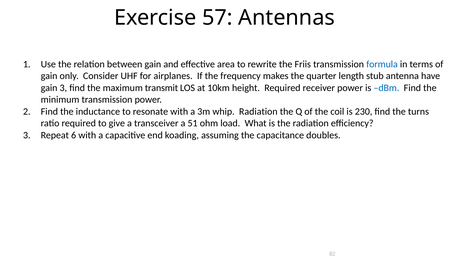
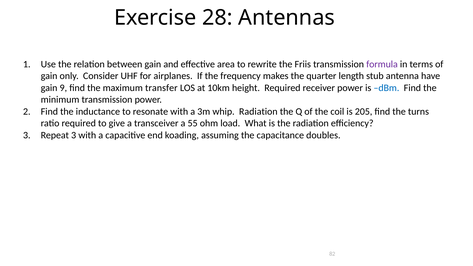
57: 57 -> 28
formula colour: blue -> purple
gain 3: 3 -> 9
transmit: transmit -> transfer
230: 230 -> 205
51: 51 -> 55
Repeat 6: 6 -> 3
